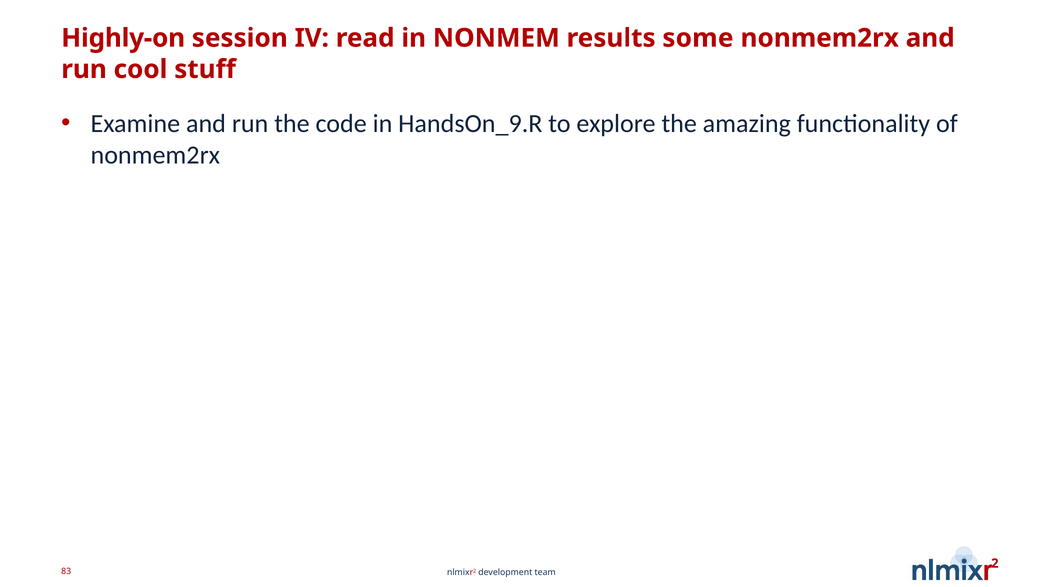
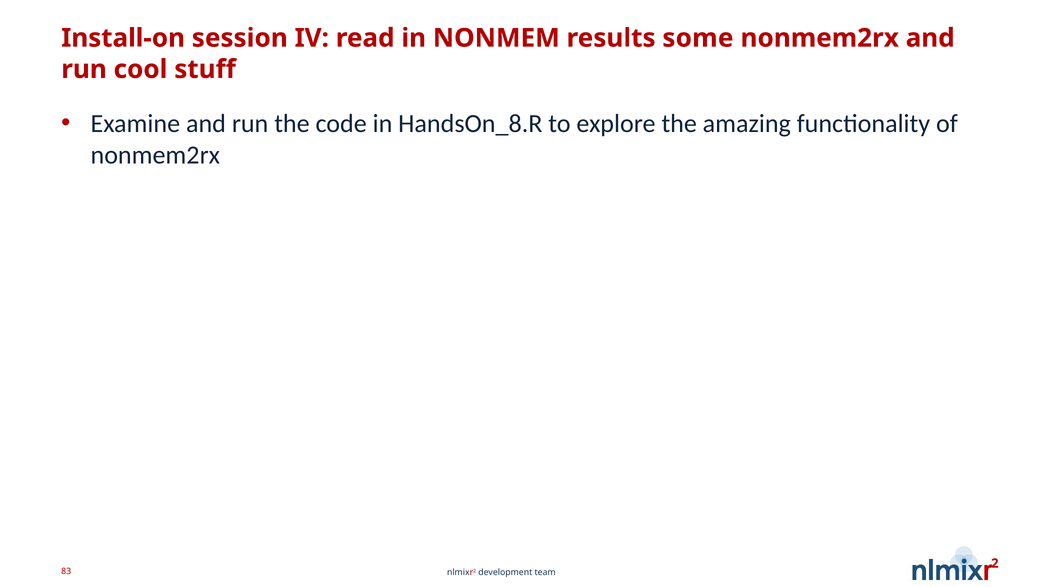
Highly-on: Highly-on -> Install-on
HandsOn_9.R: HandsOn_9.R -> HandsOn_8.R
